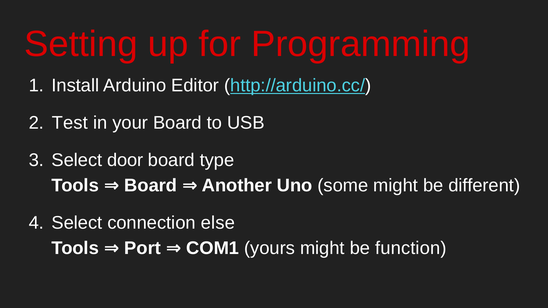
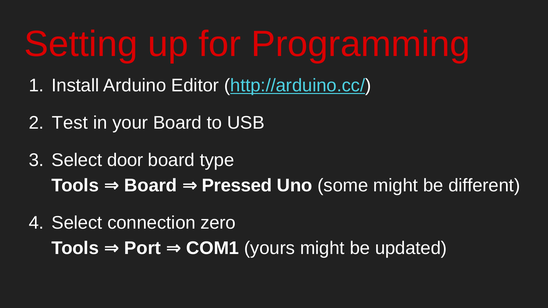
Another: Another -> Pressed
else: else -> zero
function: function -> updated
